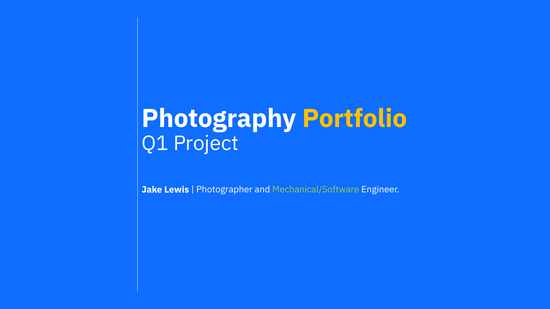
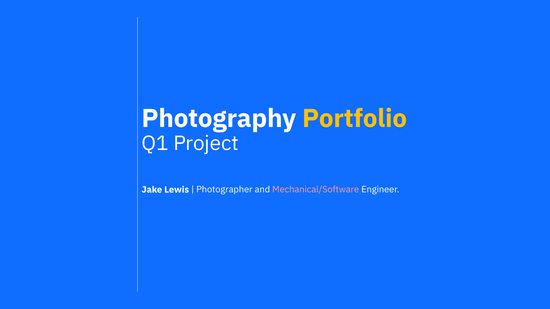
Mechanical/Software colour: light green -> pink
